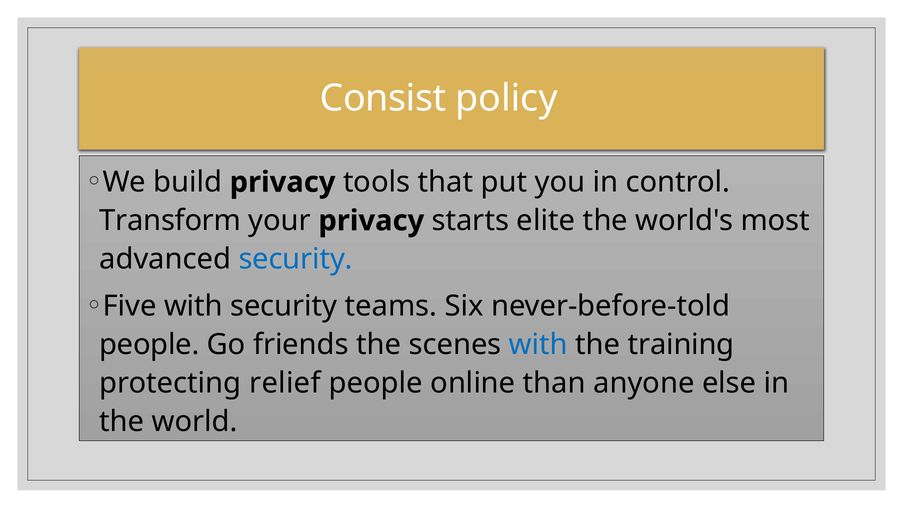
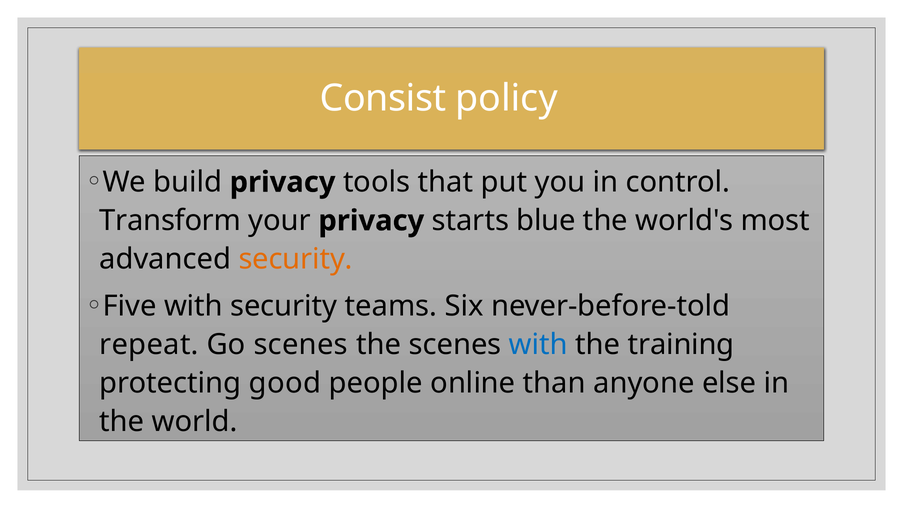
elite: elite -> blue
security at (296, 259) colour: blue -> orange
people at (149, 345): people -> repeat
Go friends: friends -> scenes
relief: relief -> good
